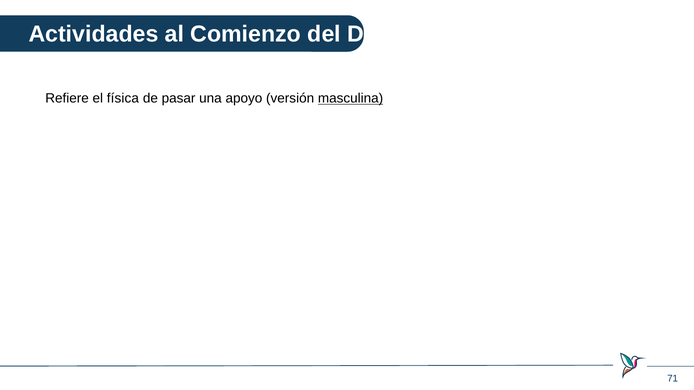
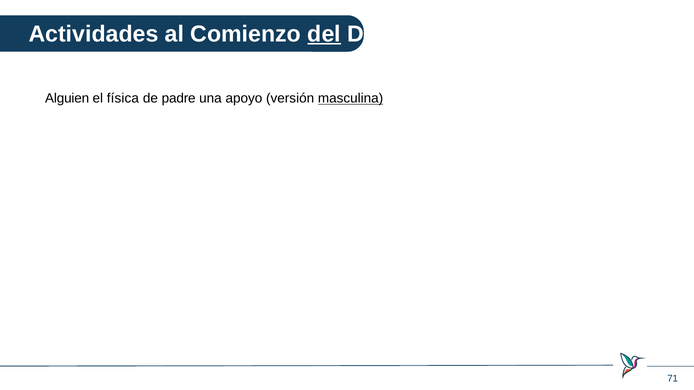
del underline: none -> present
Refiere: Refiere -> Alguien
pasar: pasar -> padre
